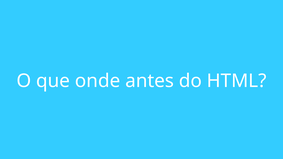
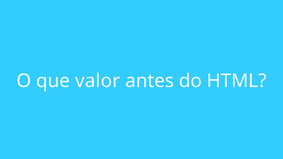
onde: onde -> valor
